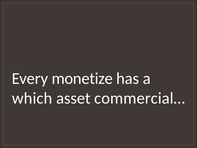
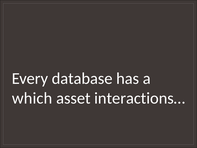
monetize: monetize -> database
commercial…: commercial… -> interactions…
